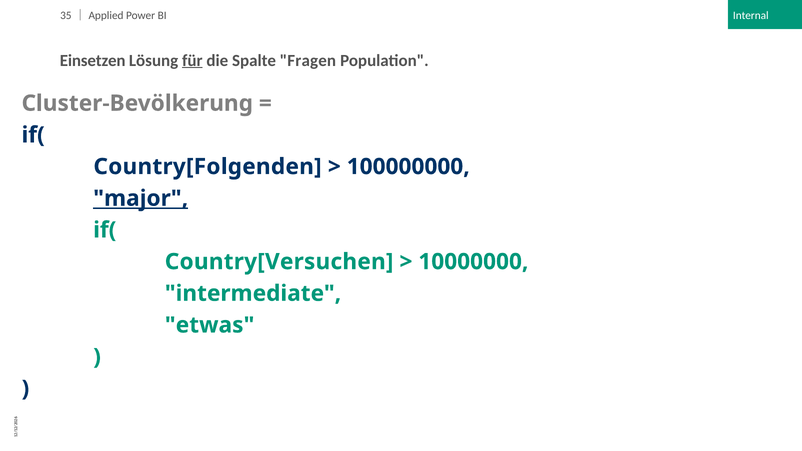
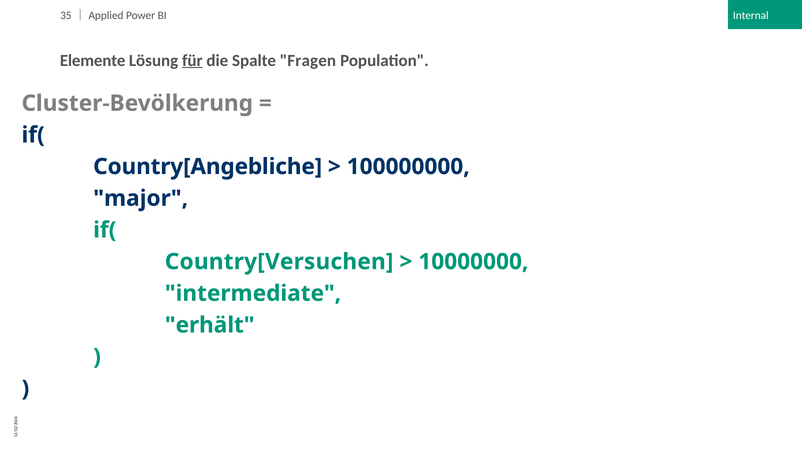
Einsetzen: Einsetzen -> Elemente
Country[Folgenden: Country[Folgenden -> Country[Angebliche
major underline: present -> none
etwas: etwas -> erhält
